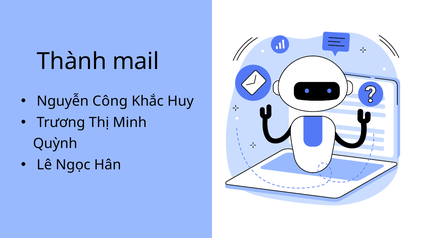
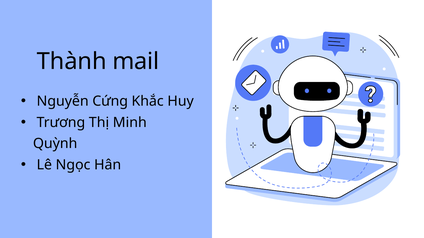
Công: Công -> Cứng
